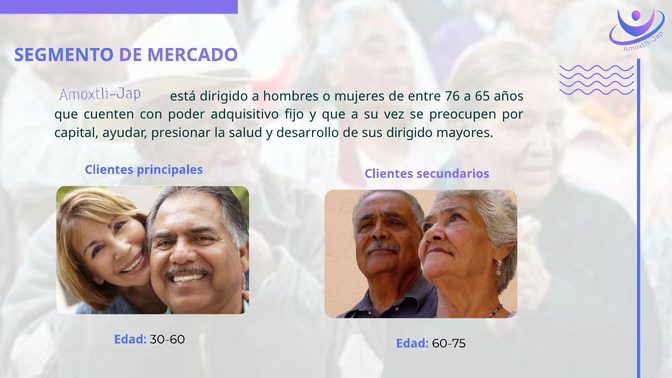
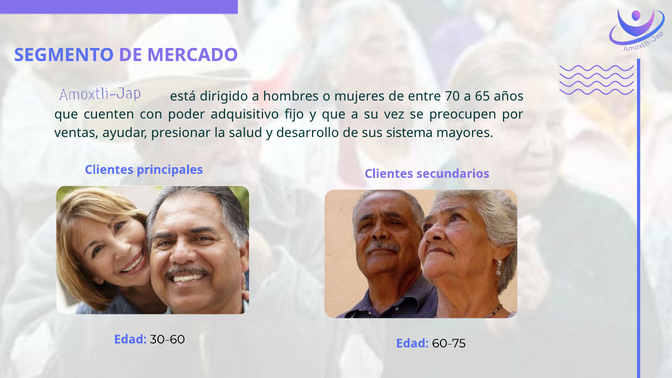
76: 76 -> 70
capital: capital -> ventas
sus dirigido: dirigido -> sistema
